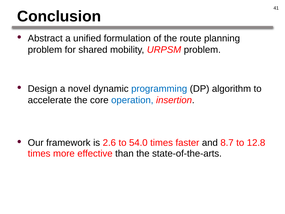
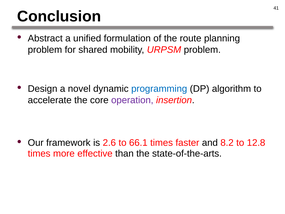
operation colour: blue -> purple
54.0: 54.0 -> 66.1
8.7: 8.7 -> 8.2
